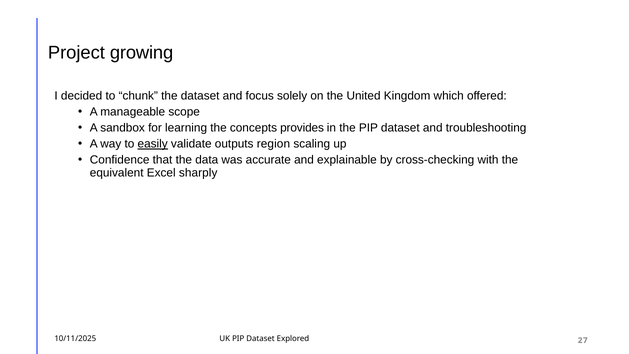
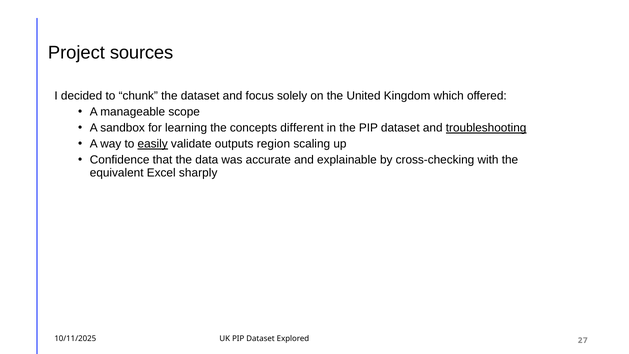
growing: growing -> sources
provides: provides -> different
troubleshooting underline: none -> present
